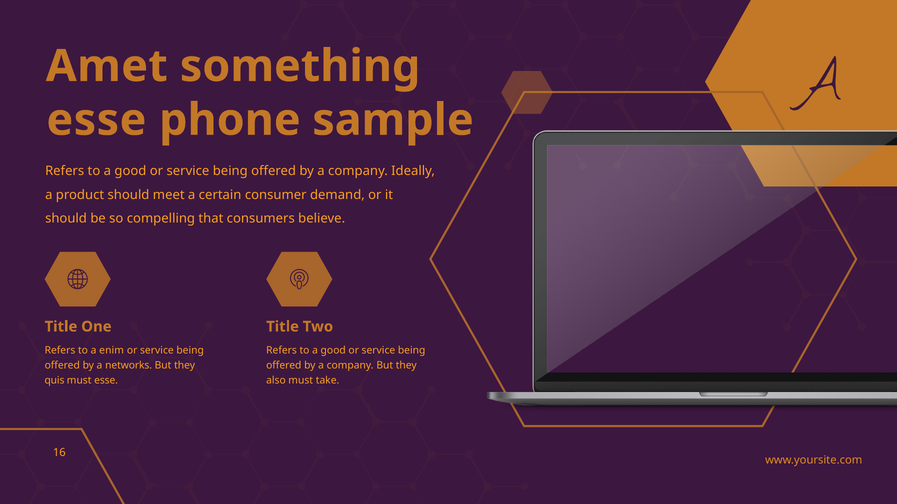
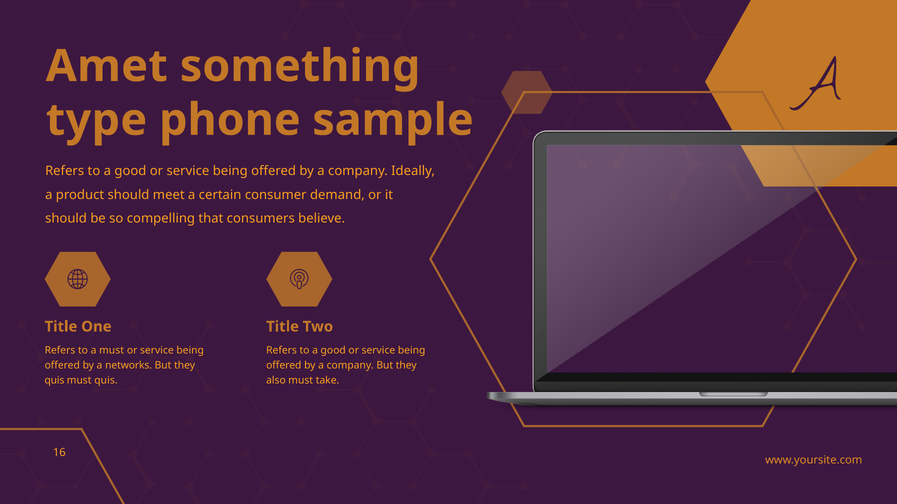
esse at (96, 120): esse -> type
a enim: enim -> must
must esse: esse -> quis
